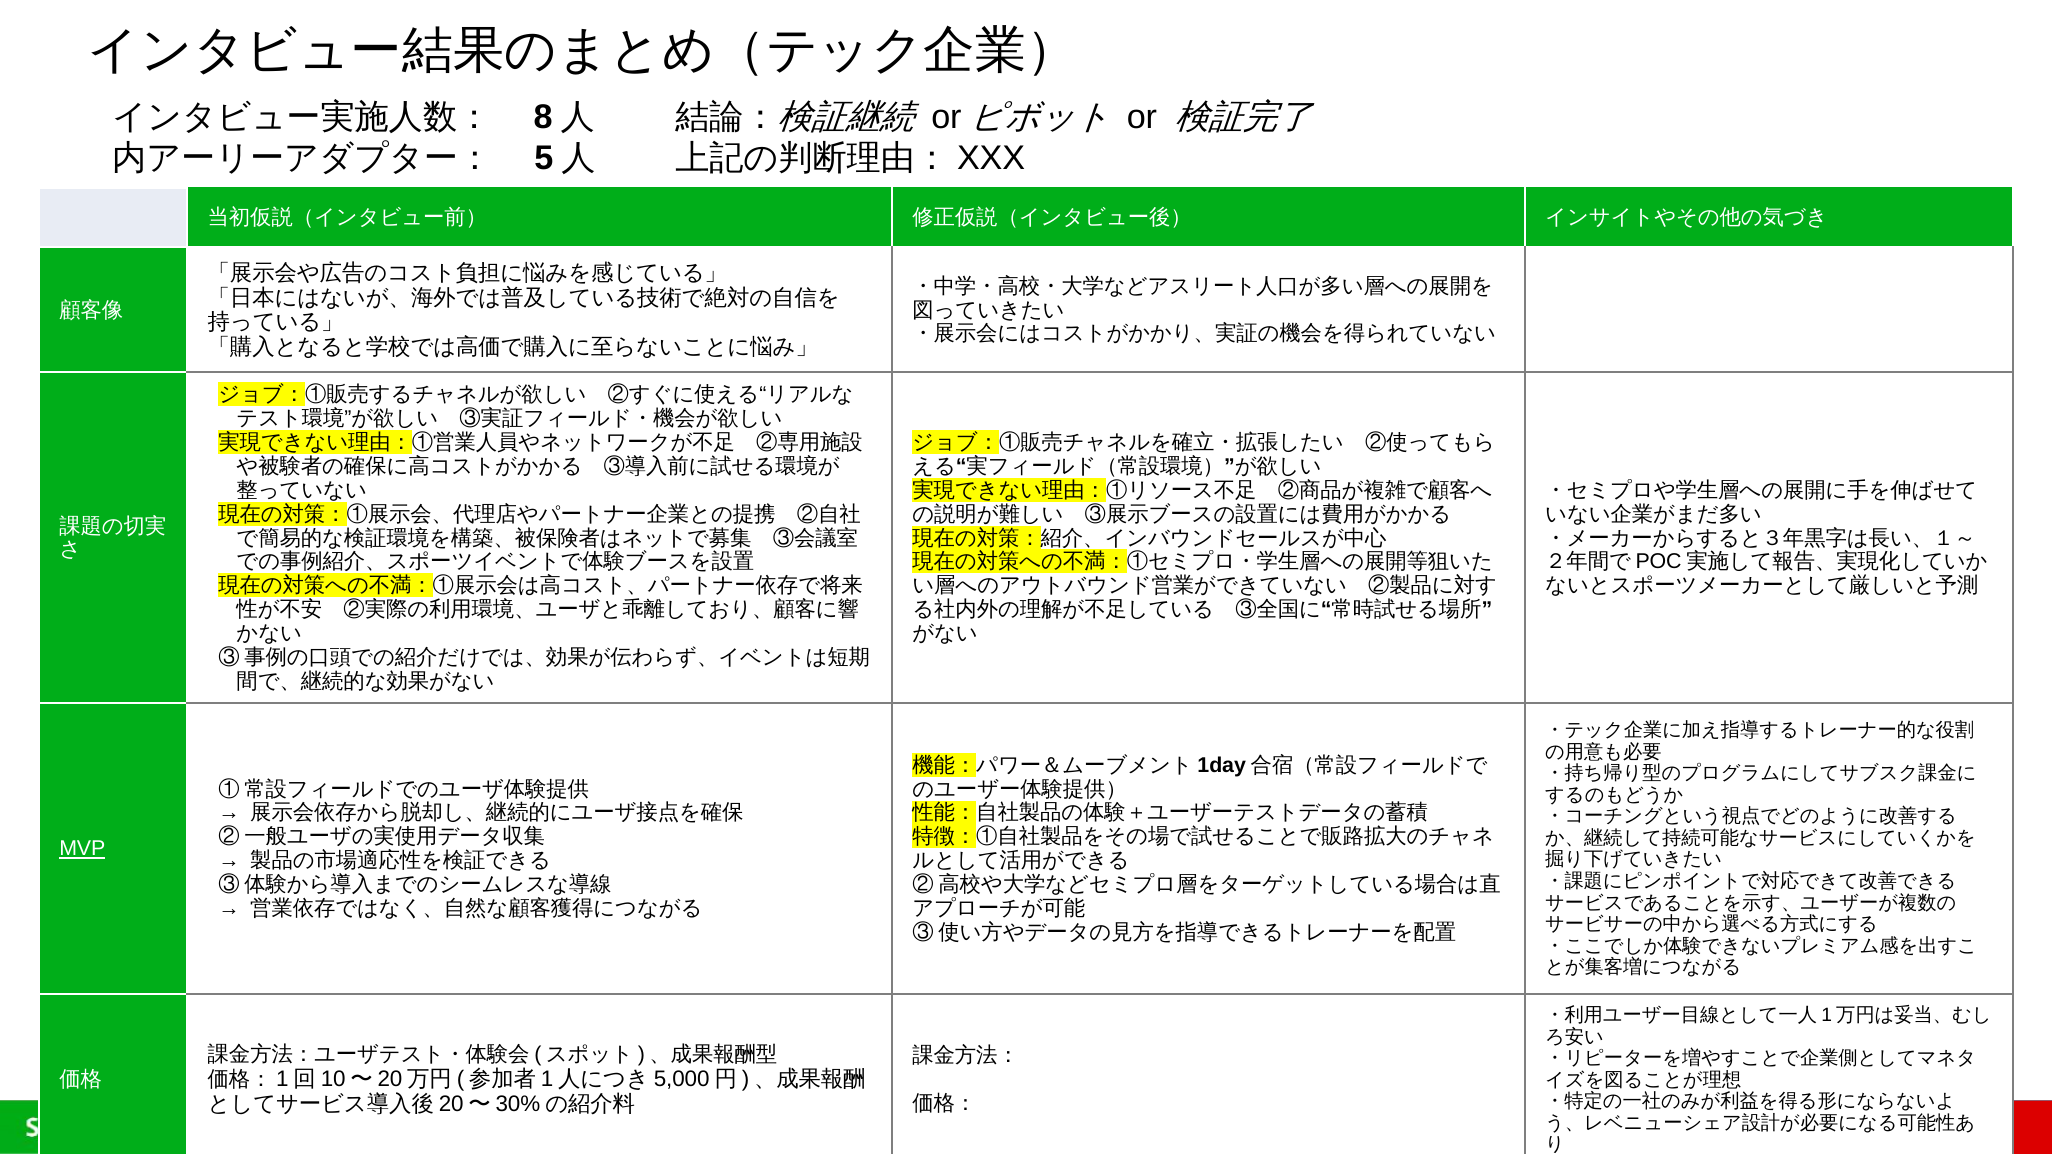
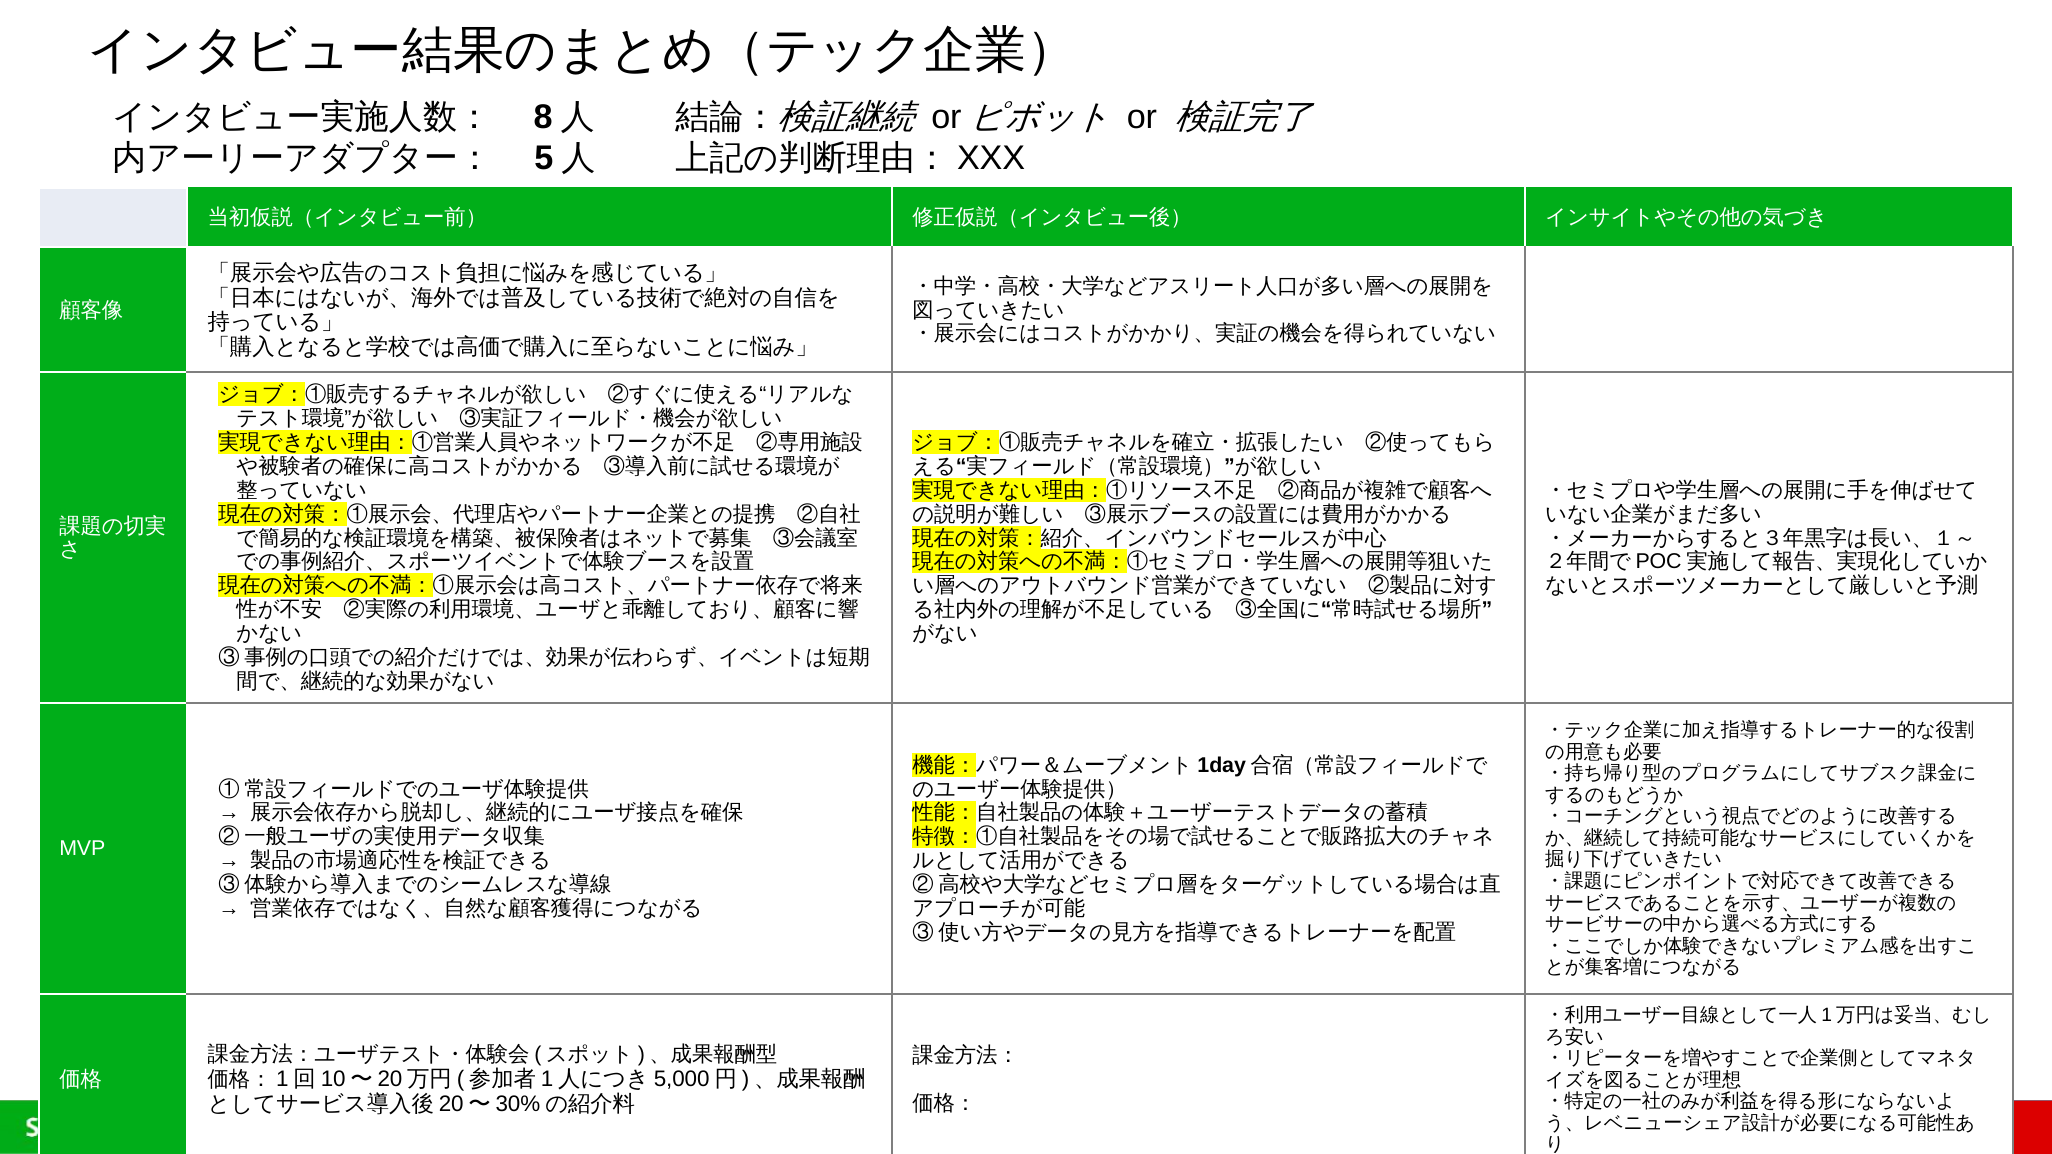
MVP underline: present -> none
